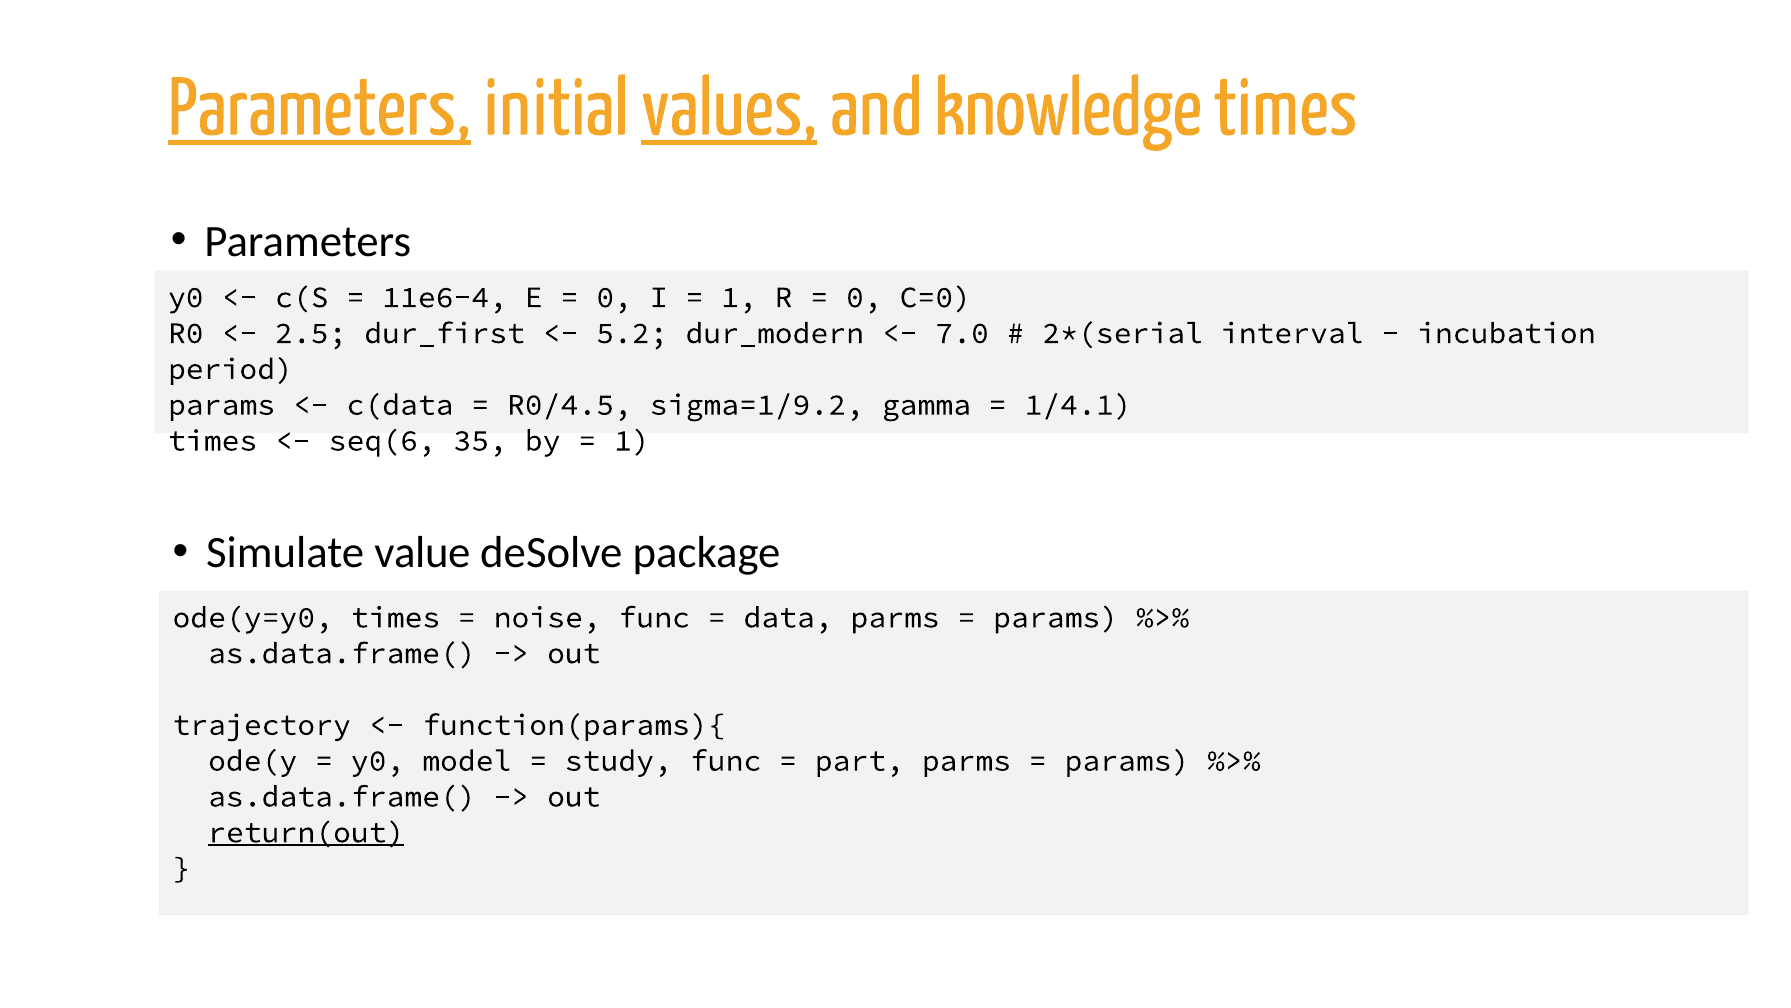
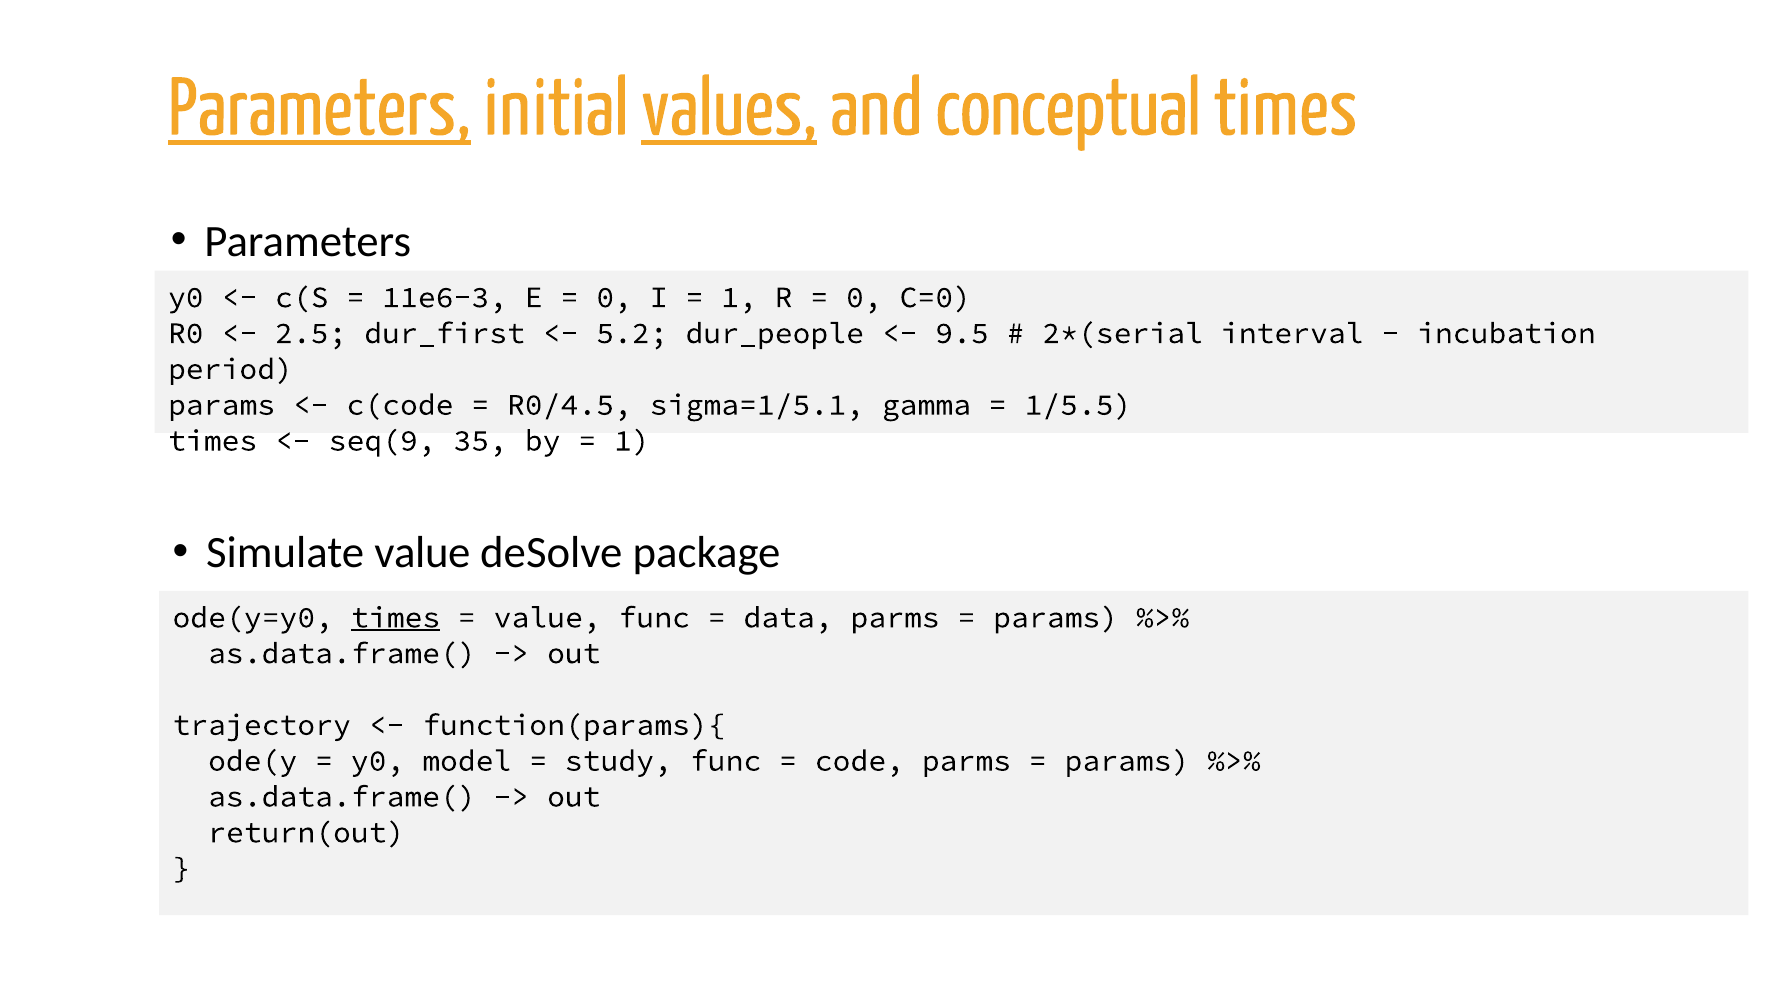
knowledge: knowledge -> conceptual
11e6-4: 11e6-4 -> 11e6-3
dur_modern: dur_modern -> dur_people
7.0: 7.0 -> 9.5
c(data: c(data -> c(code
sigma=1/9.2: sigma=1/9.2 -> sigma=1/5.1
1/4.1: 1/4.1 -> 1/5.5
seq(6: seq(6 -> seq(9
times at (396, 617) underline: none -> present
noise at (547, 617): noise -> value
part: part -> code
return(out underline: present -> none
